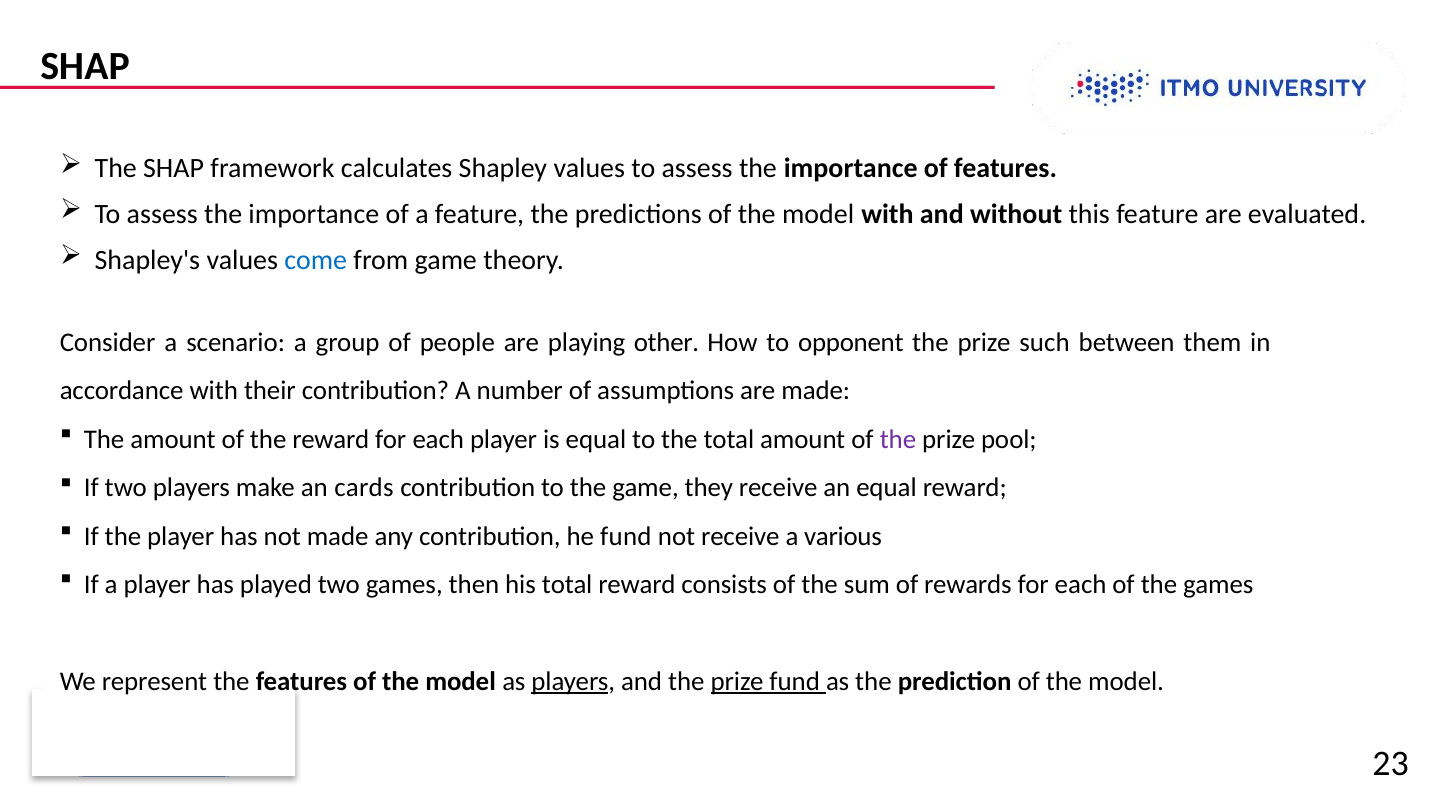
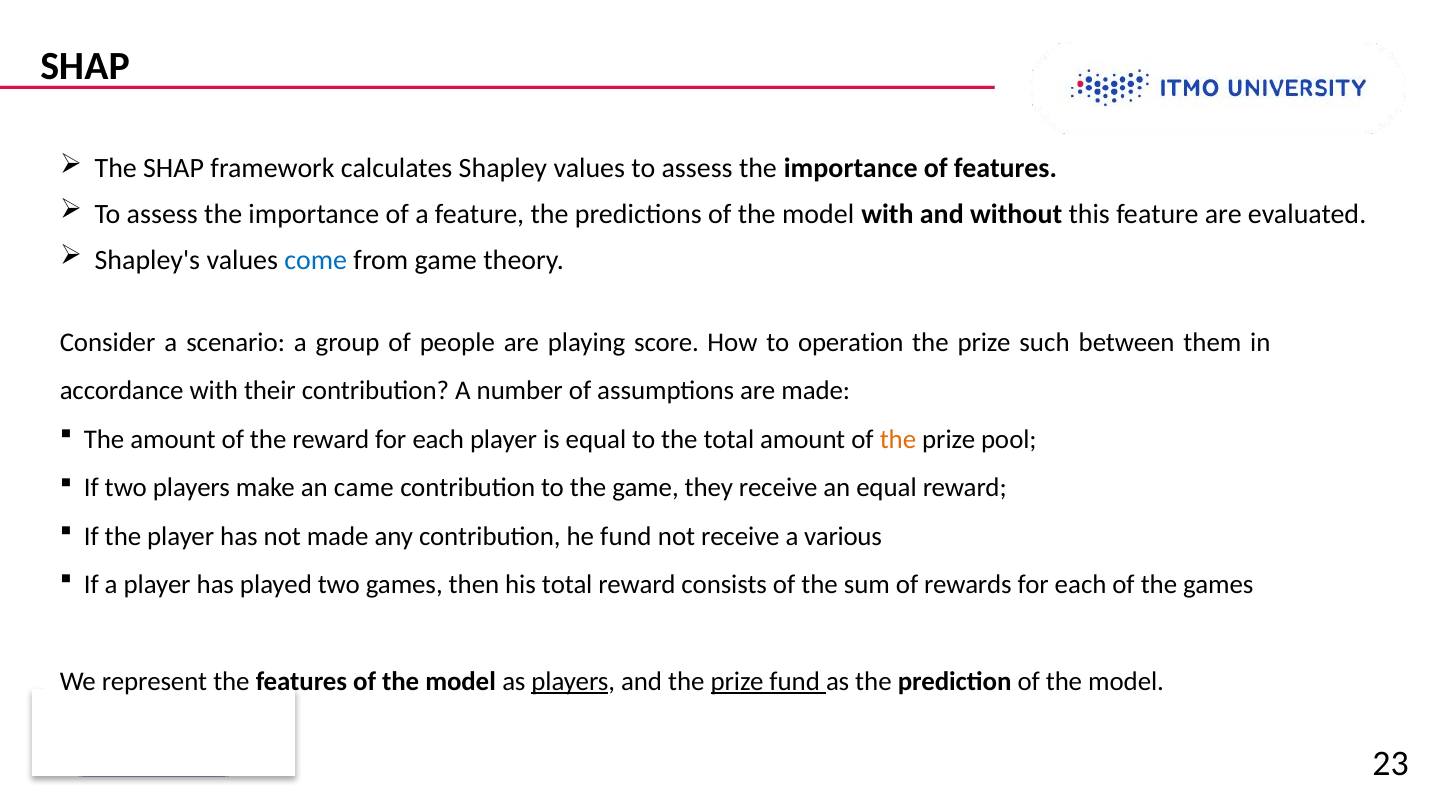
other: other -> score
opponent: opponent -> operation
the at (898, 439) colour: purple -> orange
cards: cards -> came
